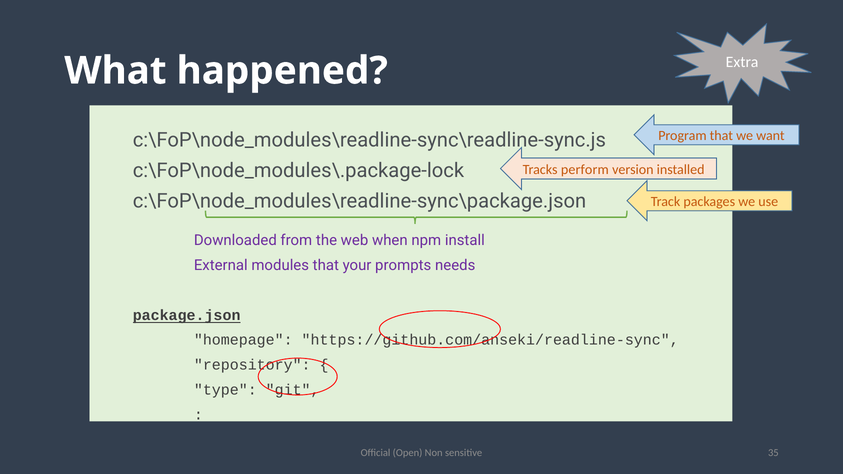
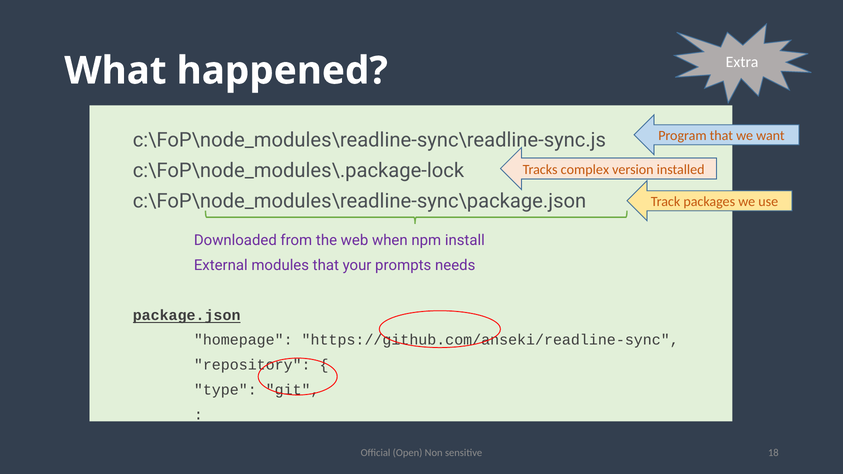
perform: perform -> complex
35: 35 -> 18
